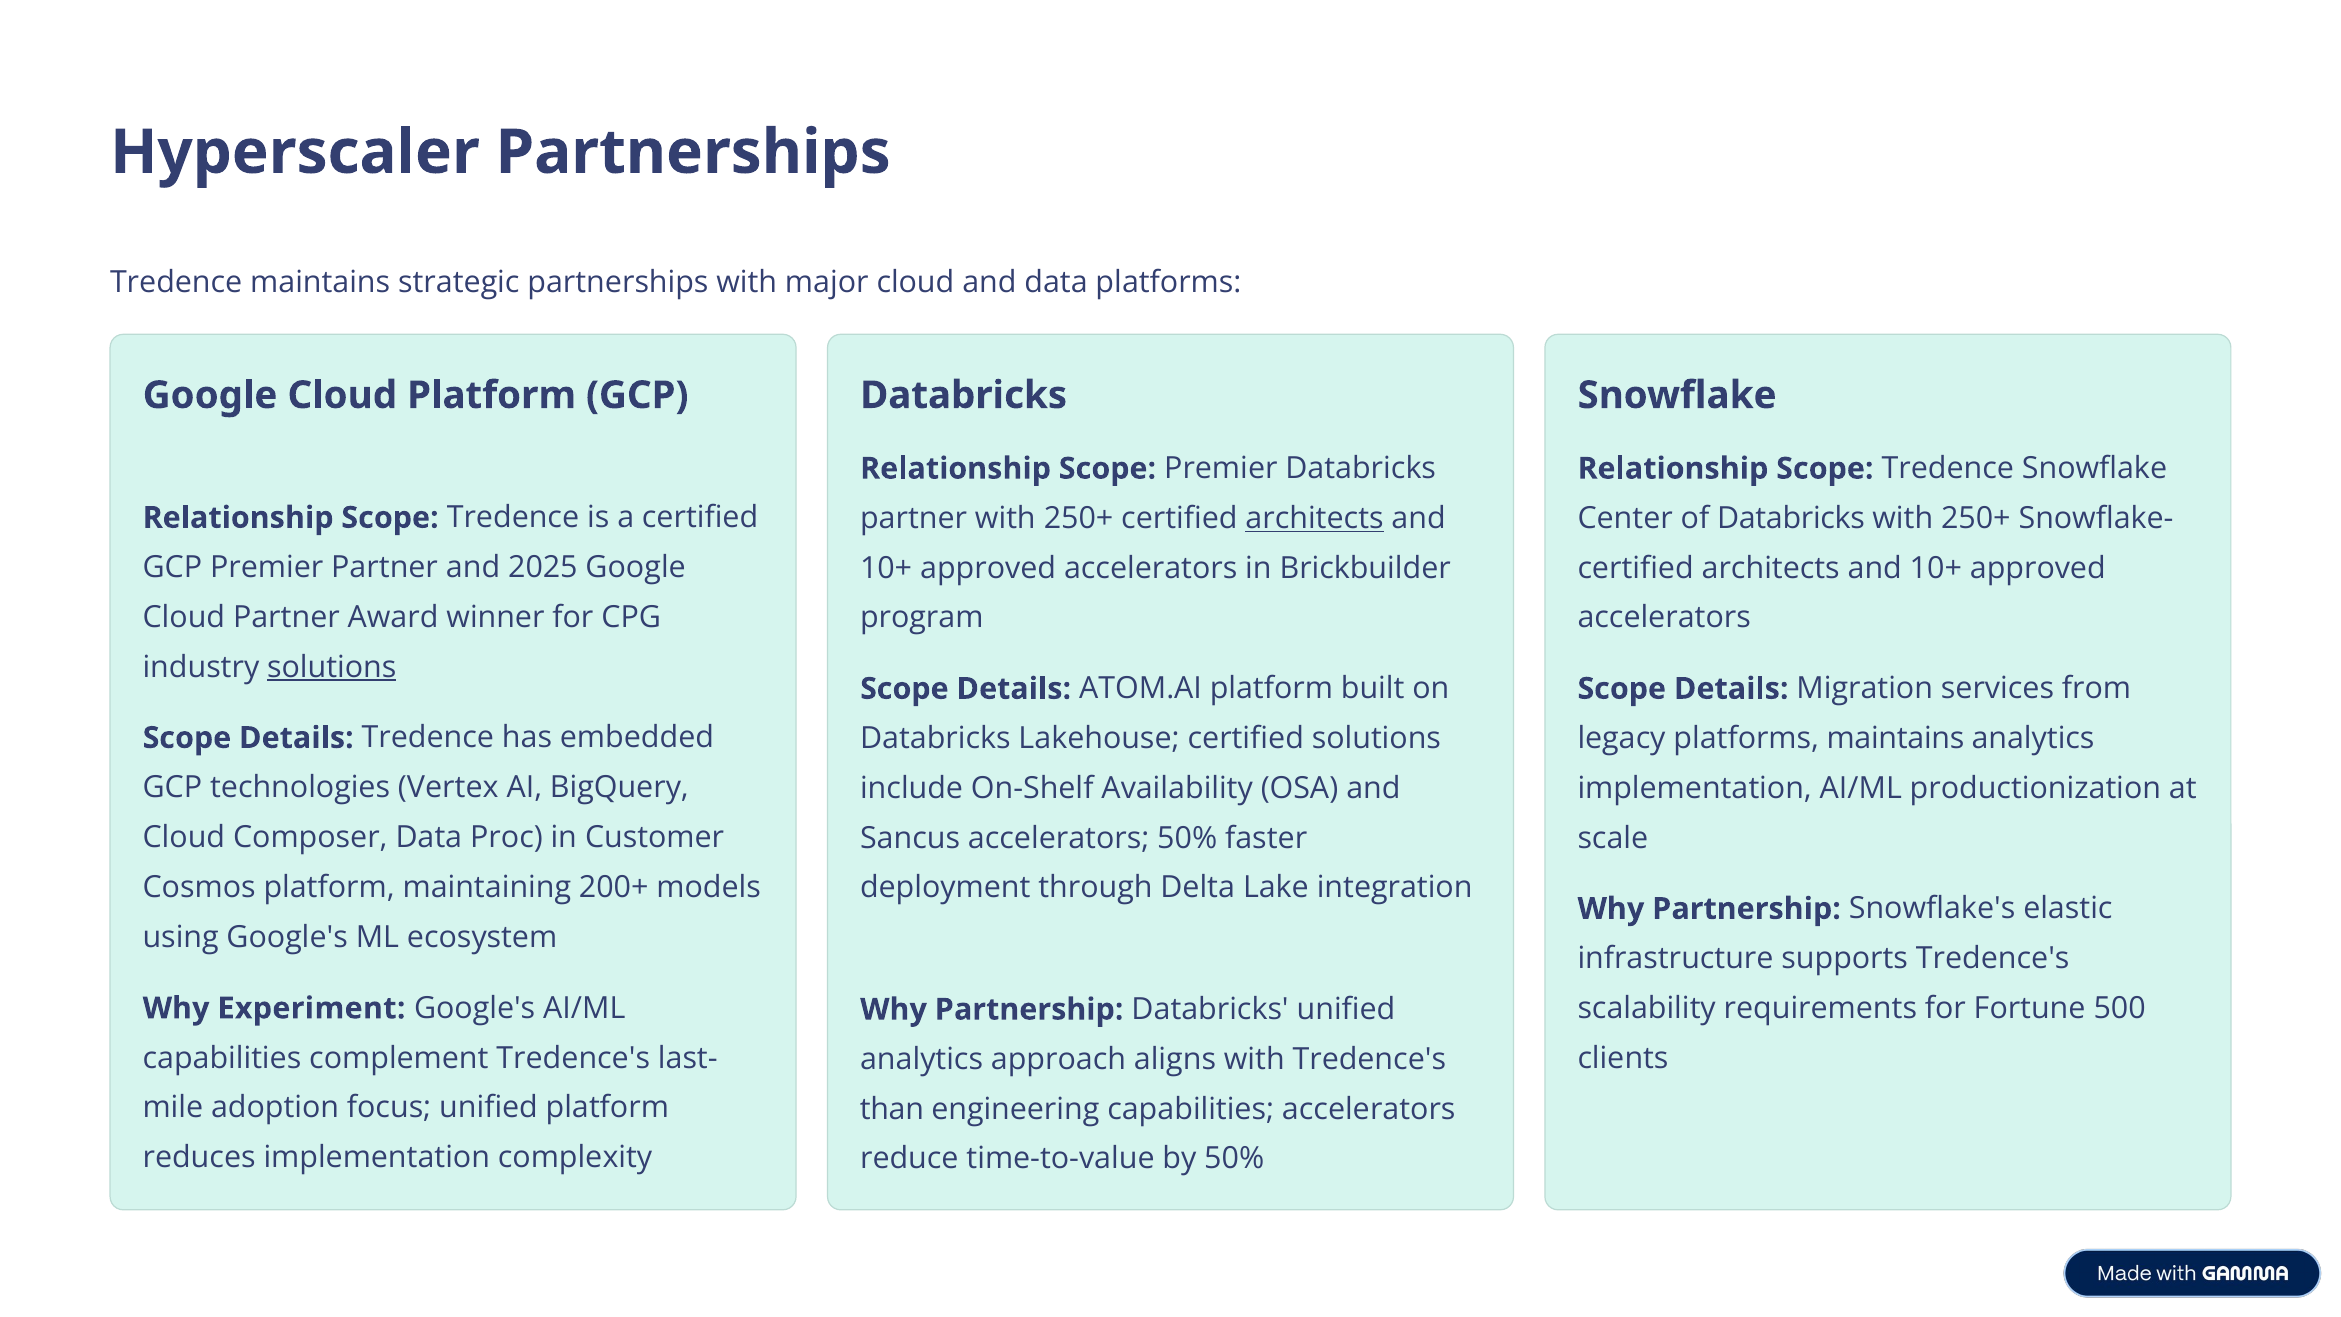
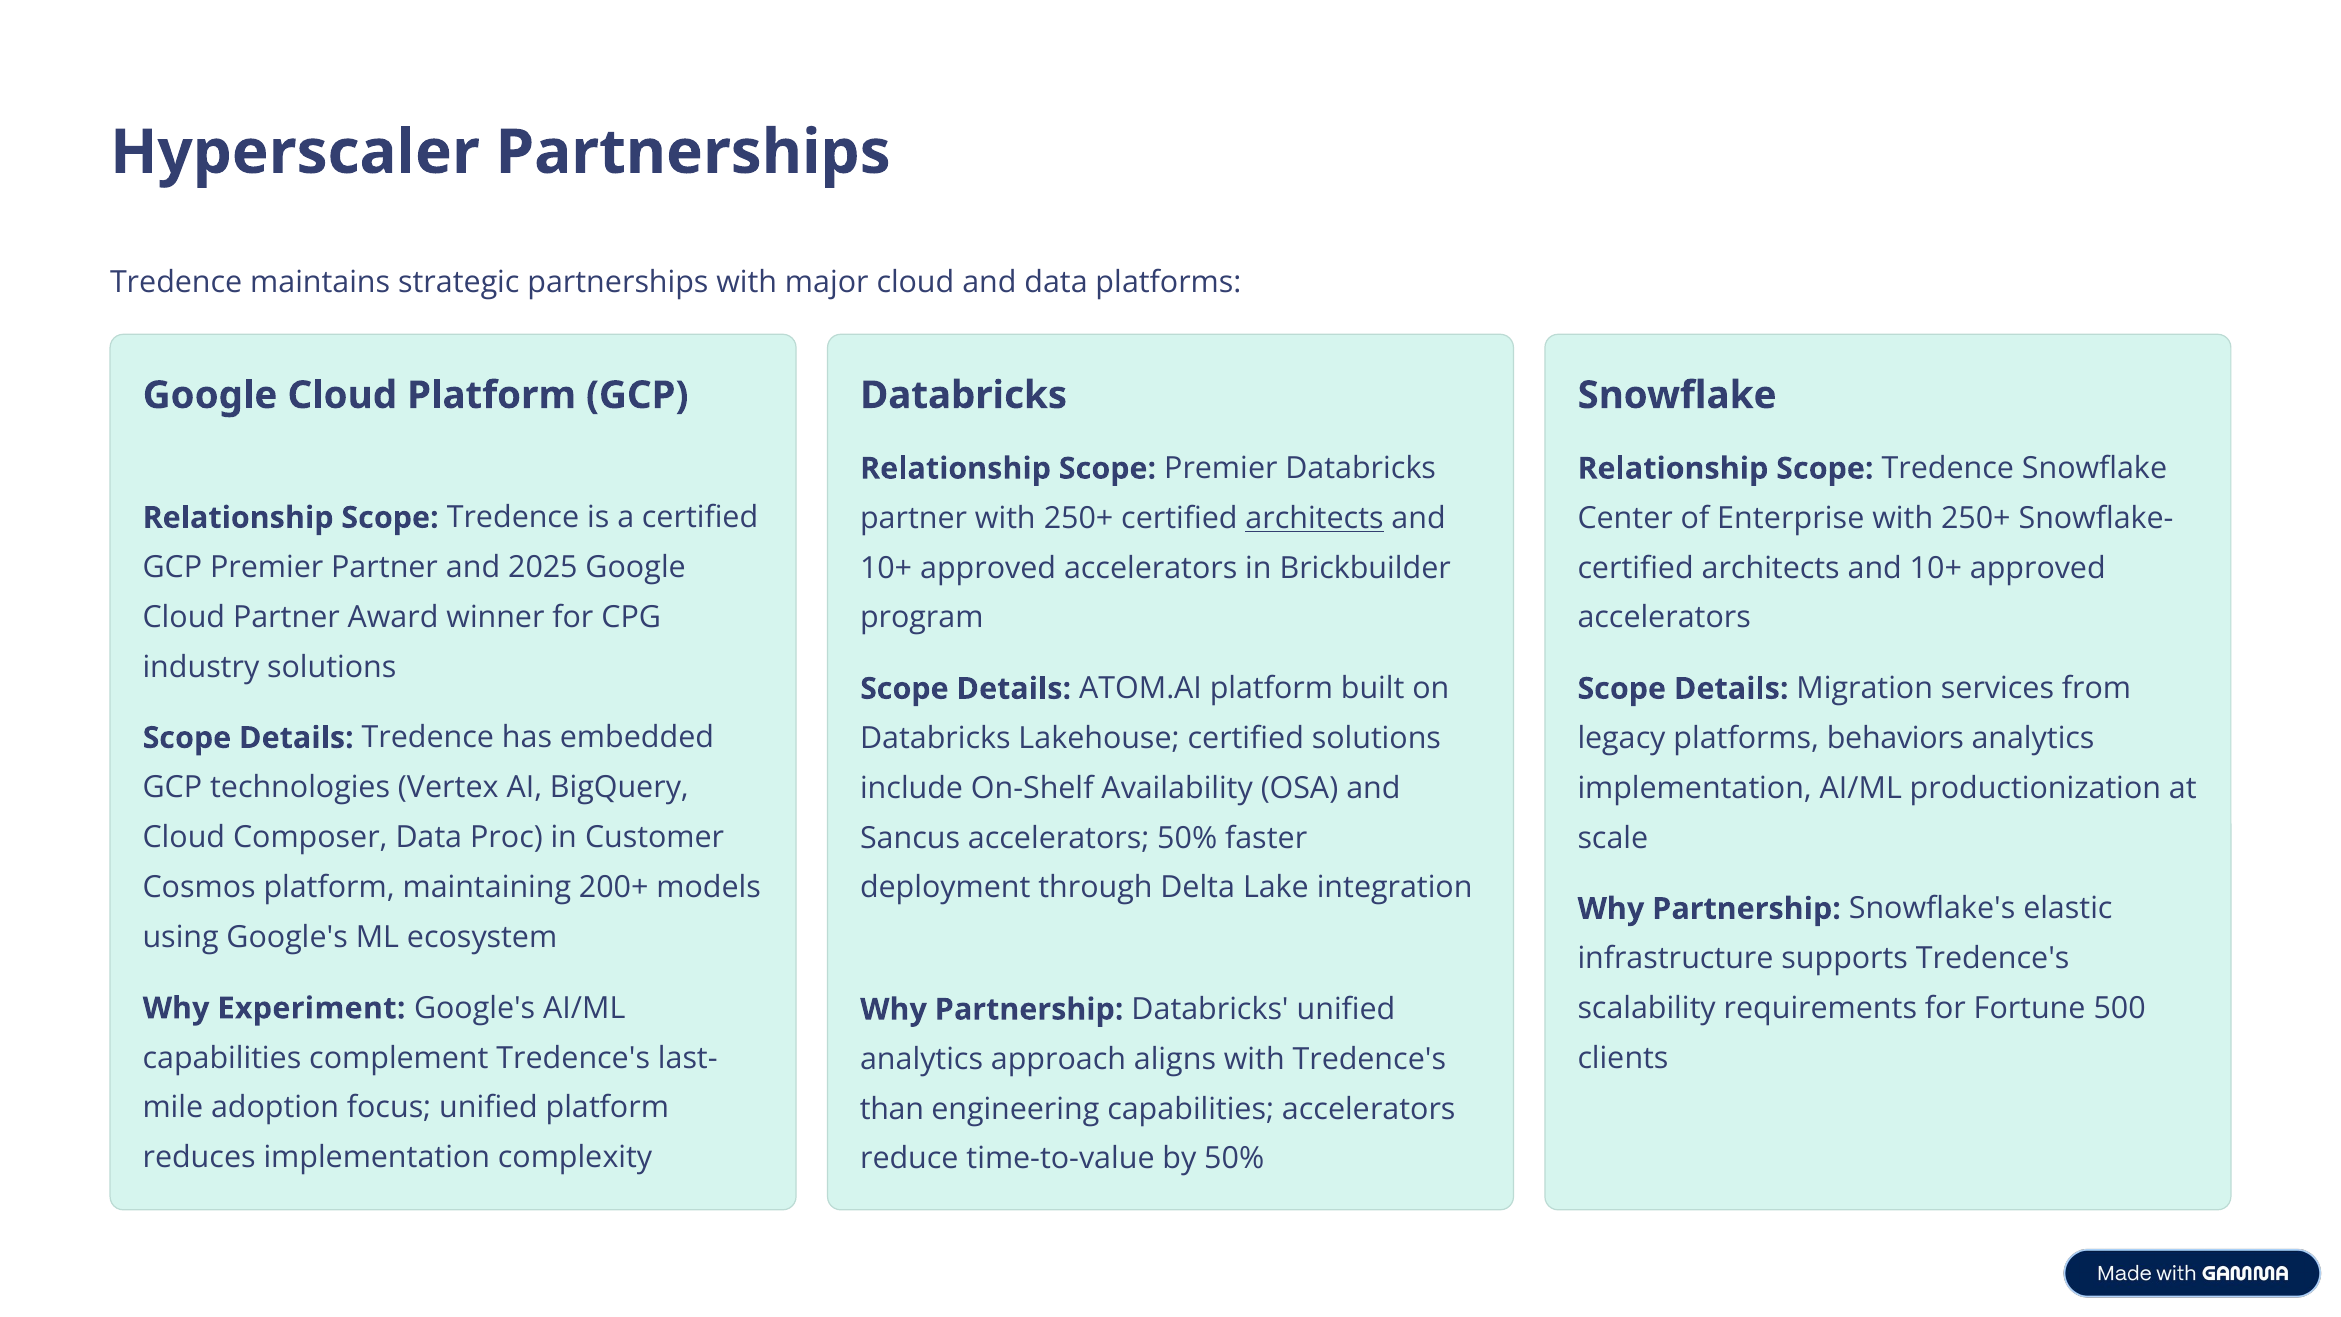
of Databricks: Databricks -> Enterprise
solutions at (332, 667) underline: present -> none
platforms maintains: maintains -> behaviors
